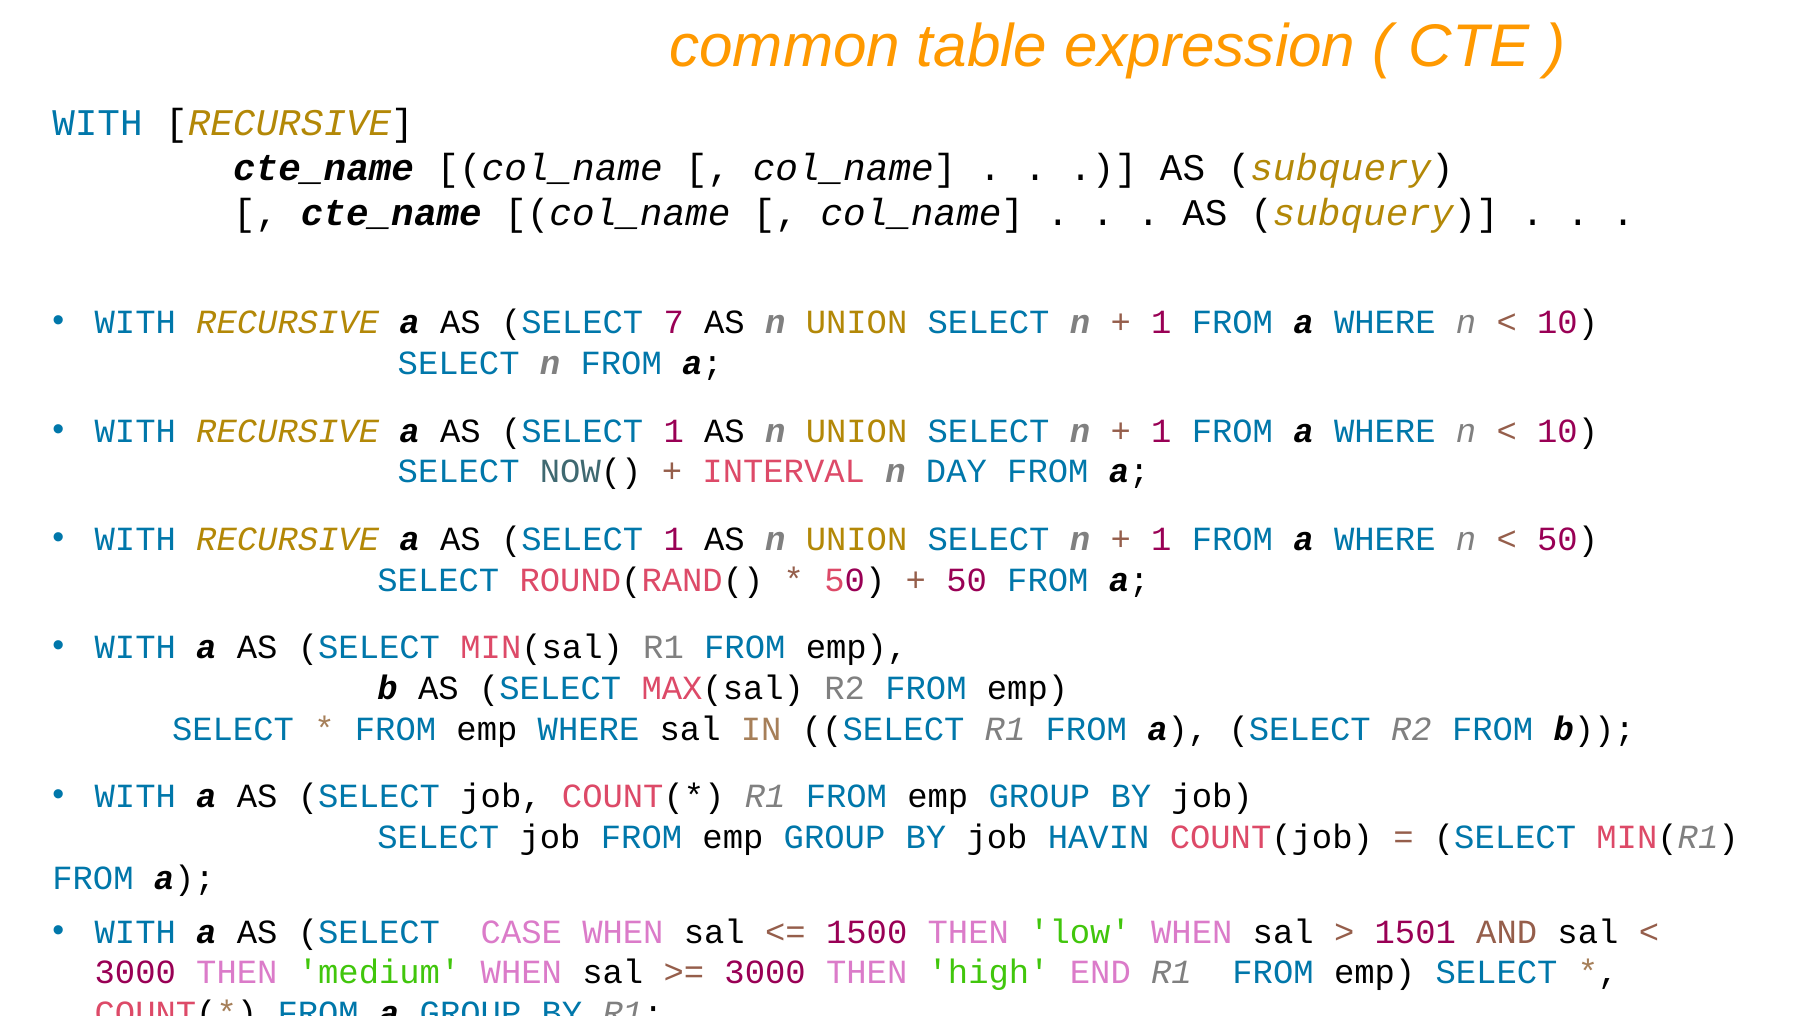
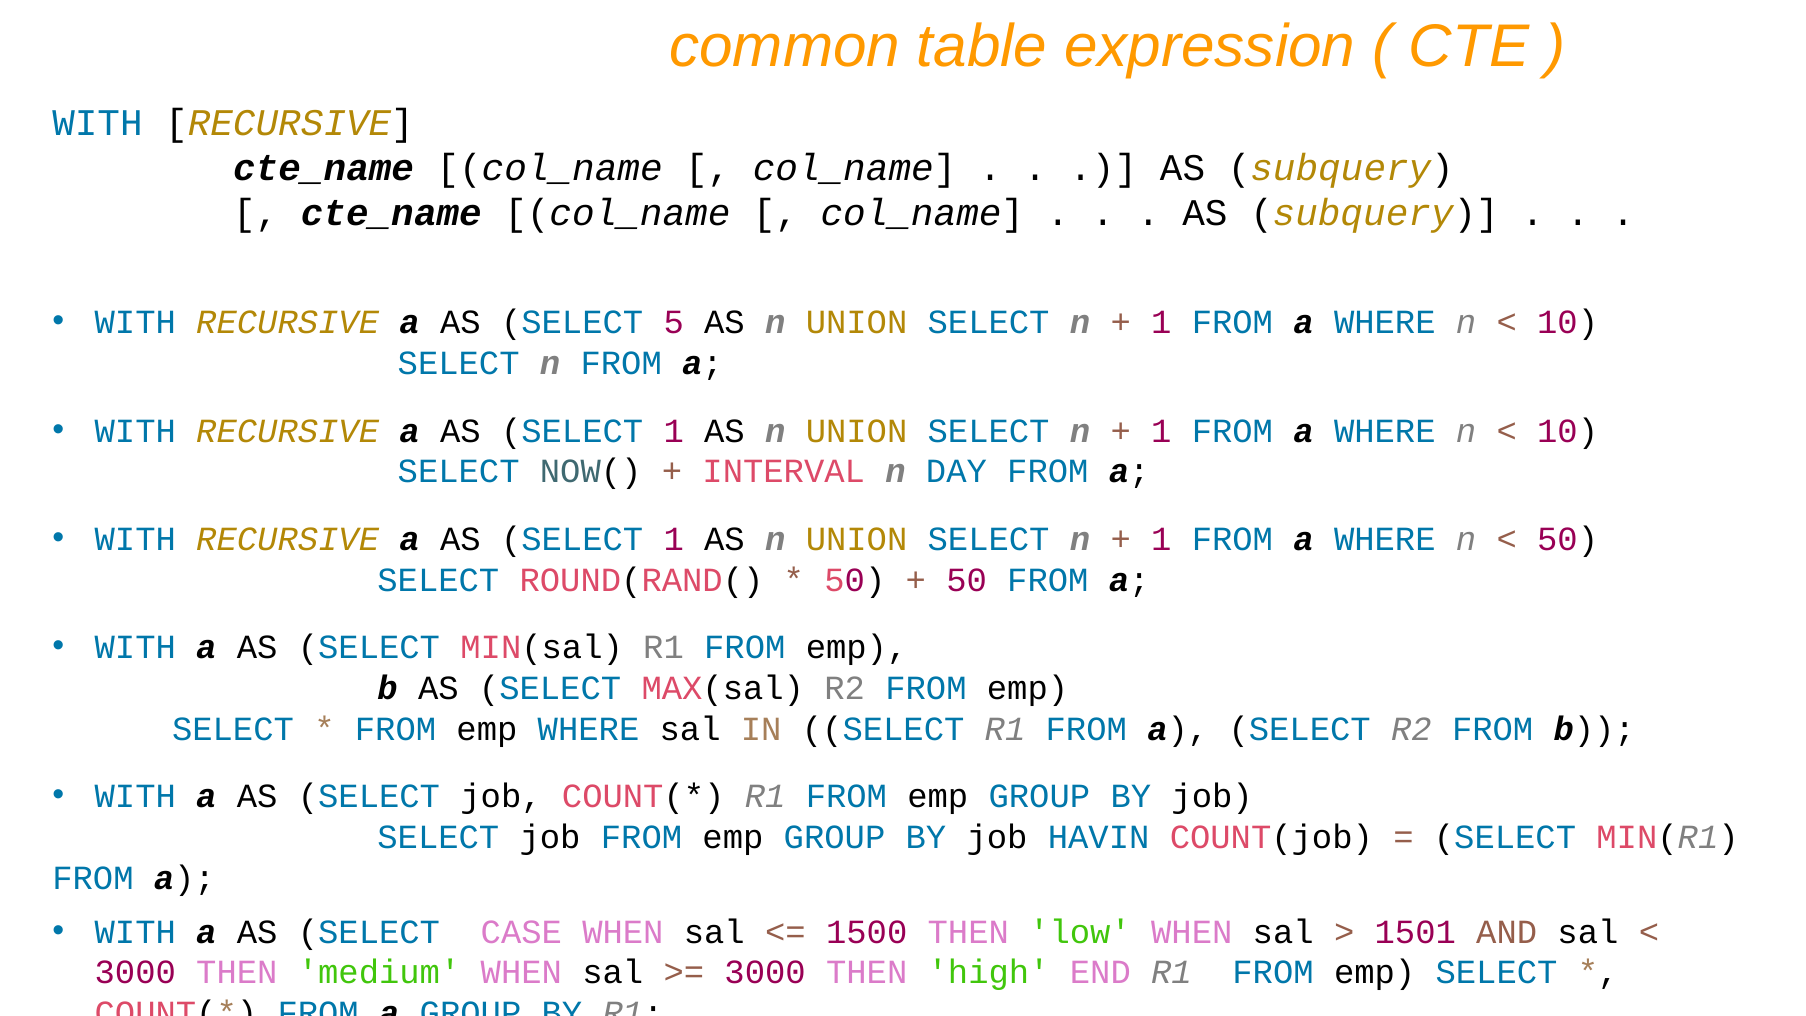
7: 7 -> 5
